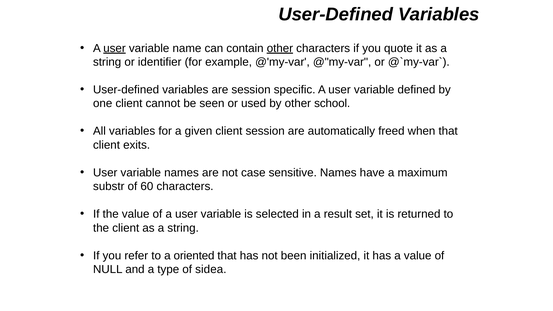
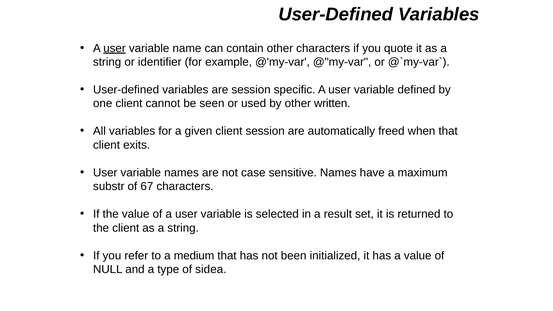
other at (280, 48) underline: present -> none
school: school -> written
60: 60 -> 67
oriented: oriented -> medium
